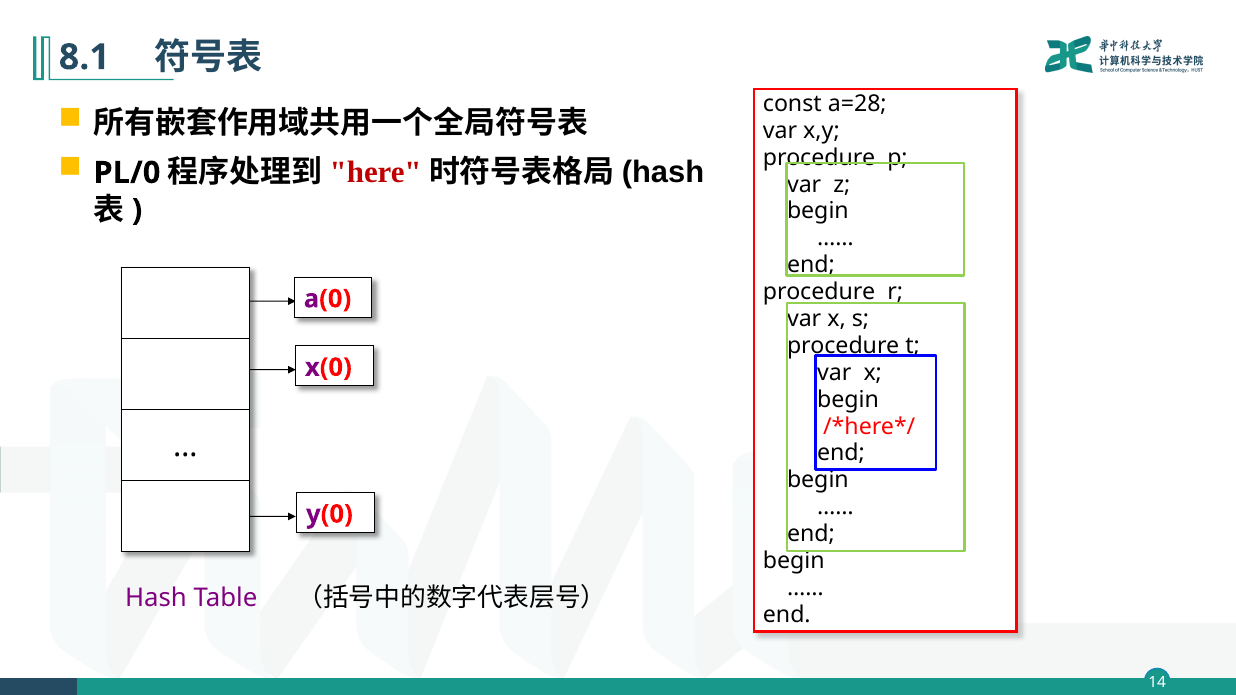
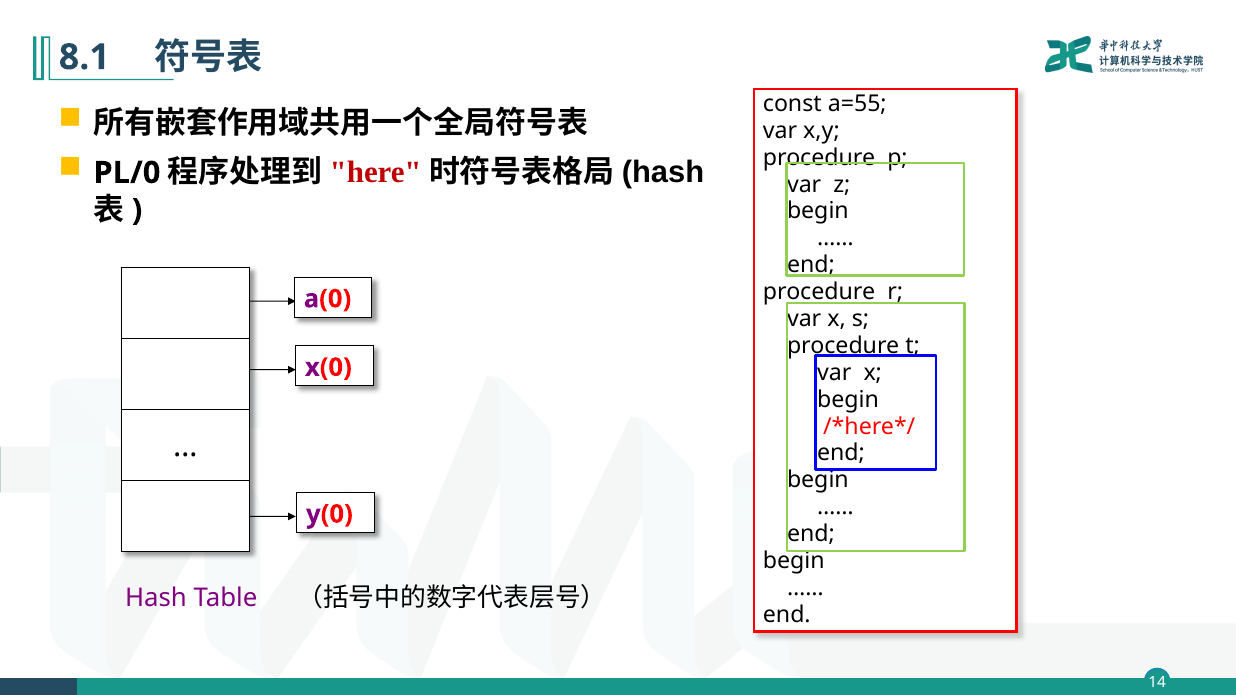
a=28: a=28 -> a=55
